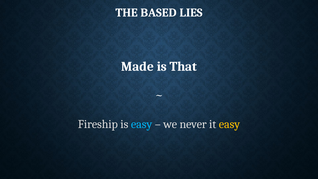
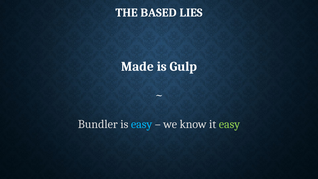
That: That -> Gulp
Fireship: Fireship -> Bundler
never: never -> know
easy at (229, 124) colour: yellow -> light green
